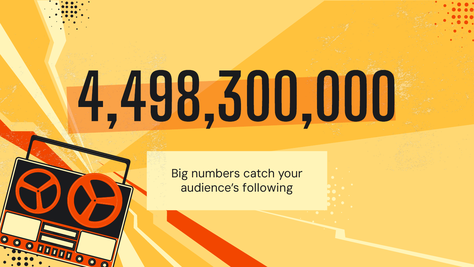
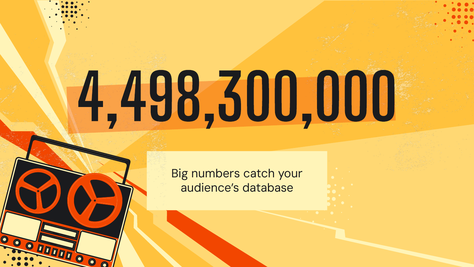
following: following -> database
